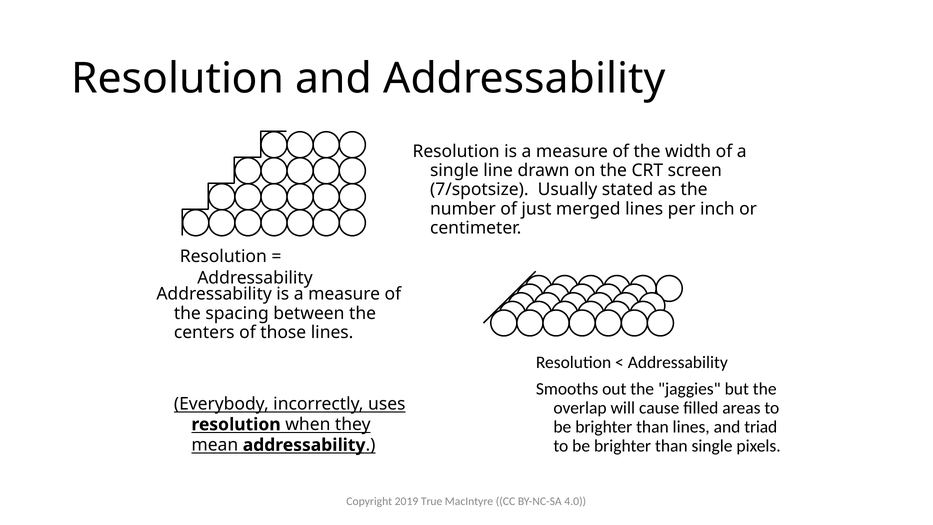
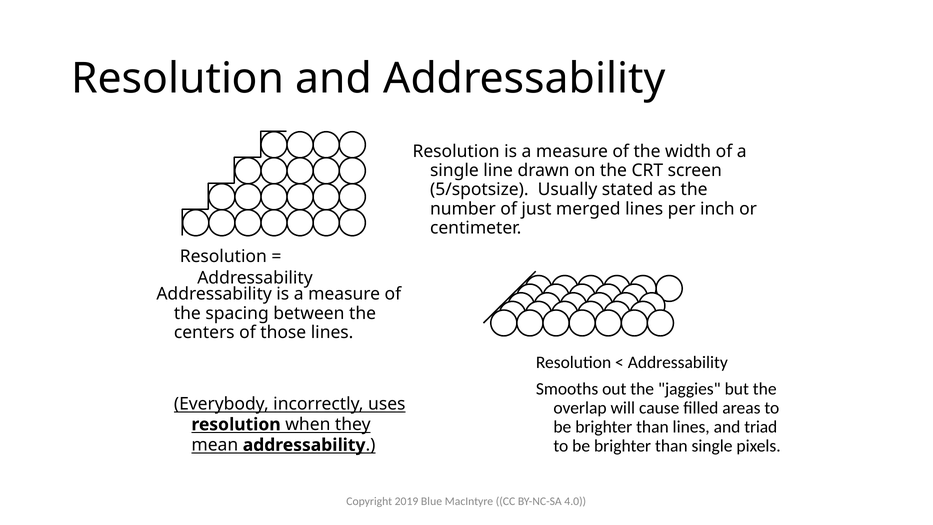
7/spotsize: 7/spotsize -> 5/spotsize
True: True -> Blue
